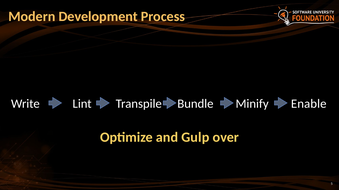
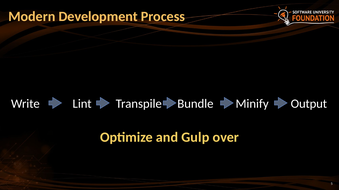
Enable: Enable -> Output
